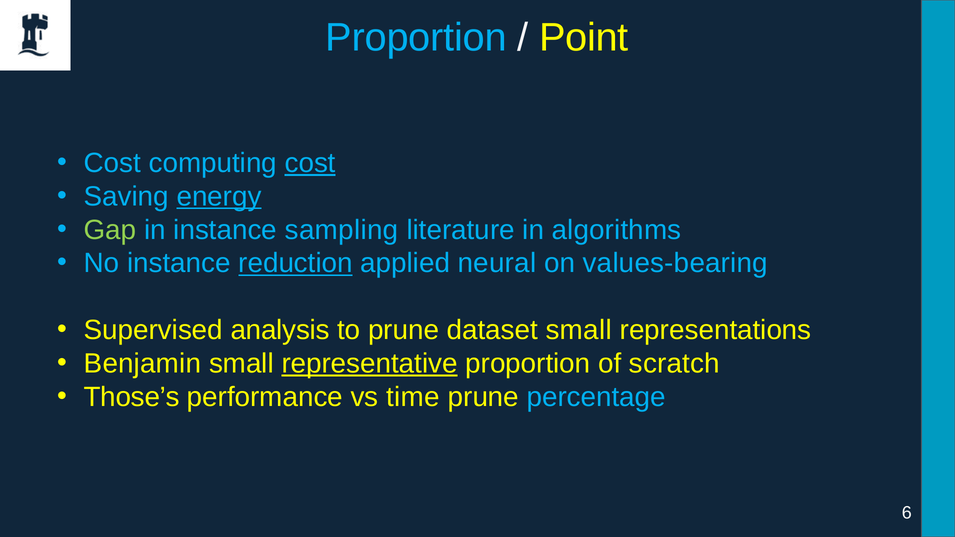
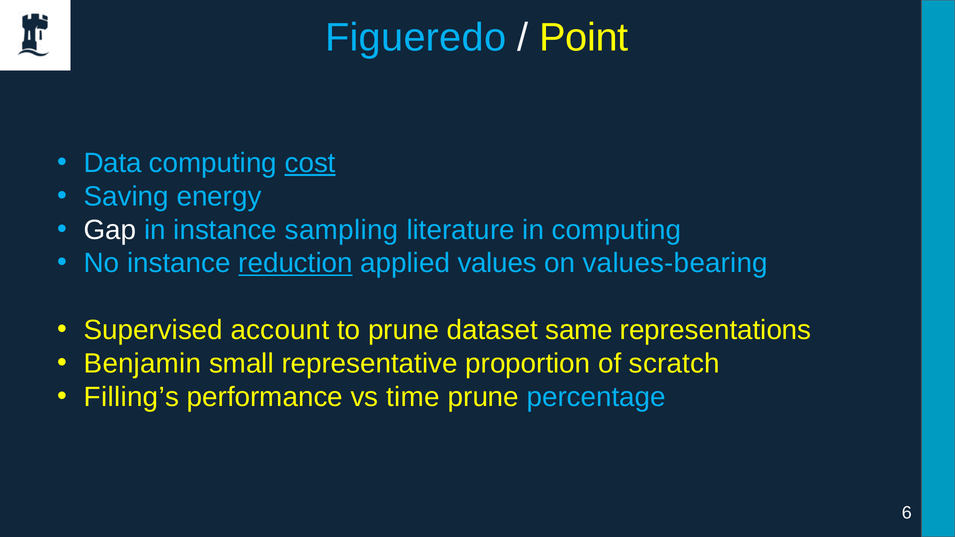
Proportion at (416, 38): Proportion -> Figueredo
Cost at (112, 163): Cost -> Data
energy underline: present -> none
Gap colour: light green -> white
in algorithms: algorithms -> computing
neural: neural -> values
analysis: analysis -> account
dataset small: small -> same
representative underline: present -> none
Those’s: Those’s -> Filling’s
